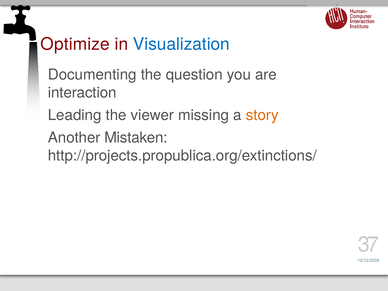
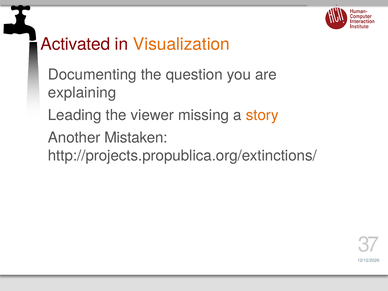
Optimize: Optimize -> Activated
Visualization colour: blue -> orange
interaction: interaction -> explaining
